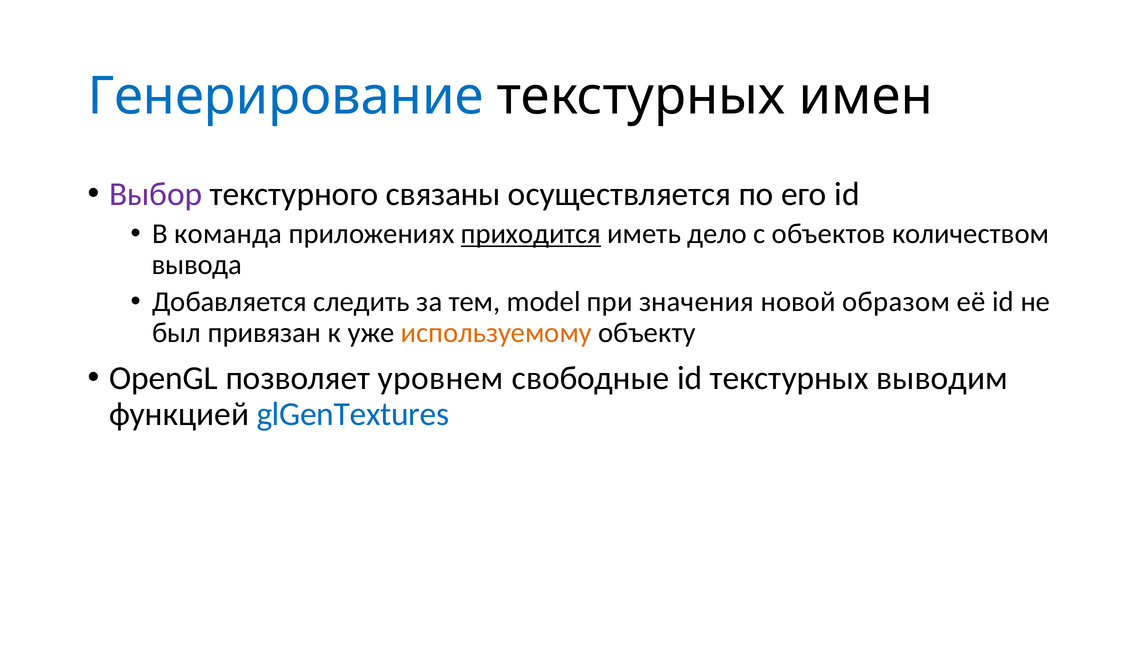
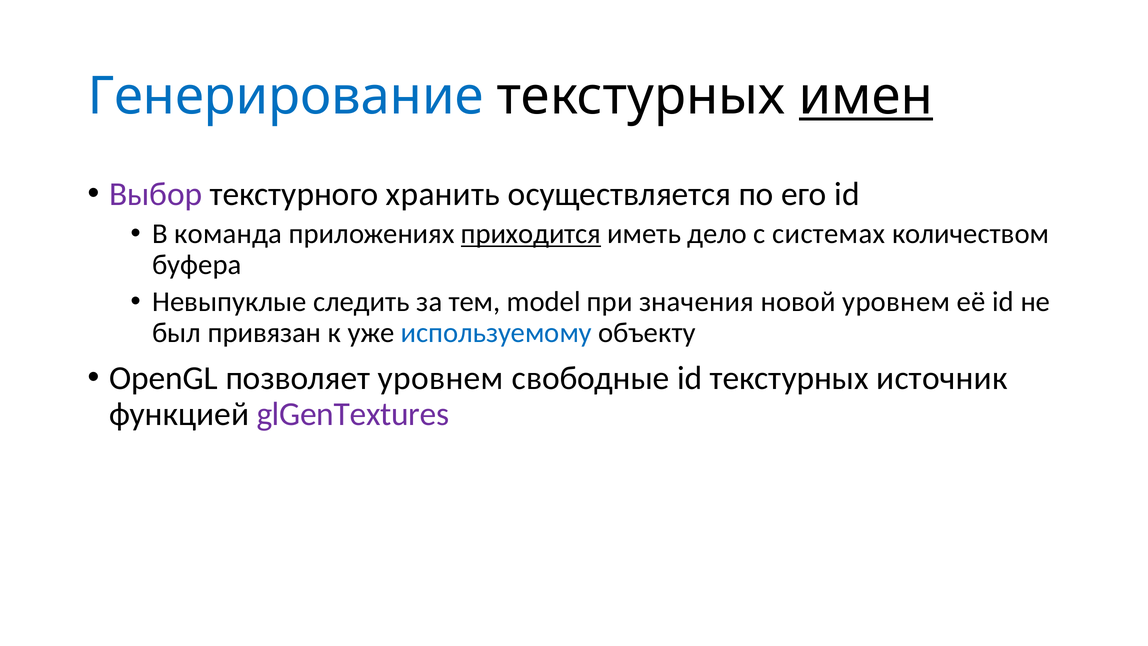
имен underline: none -> present
связаны: связаны -> хранить
объектов: объектов -> системах
вывода: вывода -> буфера
Добавляется: Добавляется -> Невыпуклые
новой образом: образом -> уровнем
используемому colour: orange -> blue
выводим: выводим -> источник
glGenTextures colour: blue -> purple
